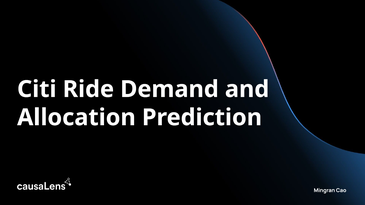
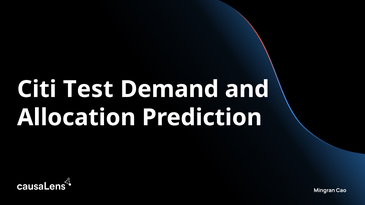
Ride: Ride -> Test
